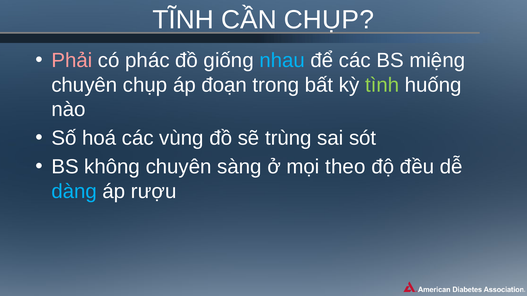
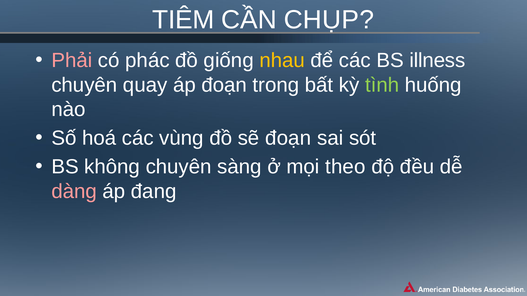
TĨNH: TĨNH -> TIÊM
nhau colour: light blue -> yellow
miệng: miệng -> illness
chuyên chụp: chụp -> quay
sẽ trùng: trùng -> đoạn
dàng colour: light blue -> pink
rượu: rượu -> đang
